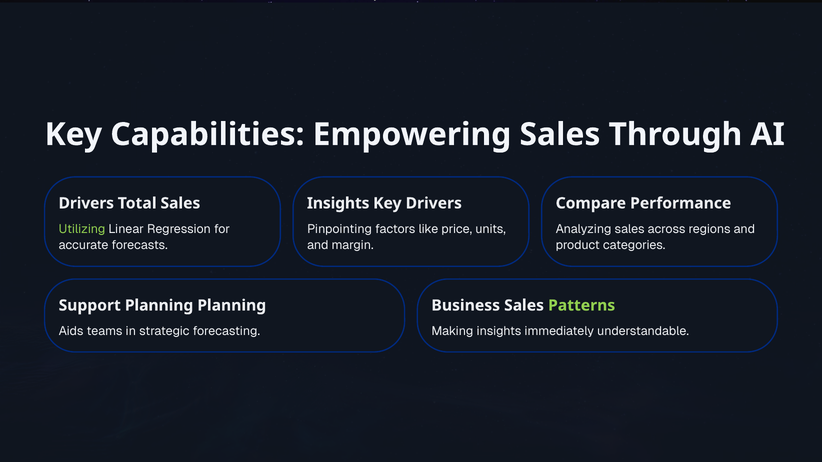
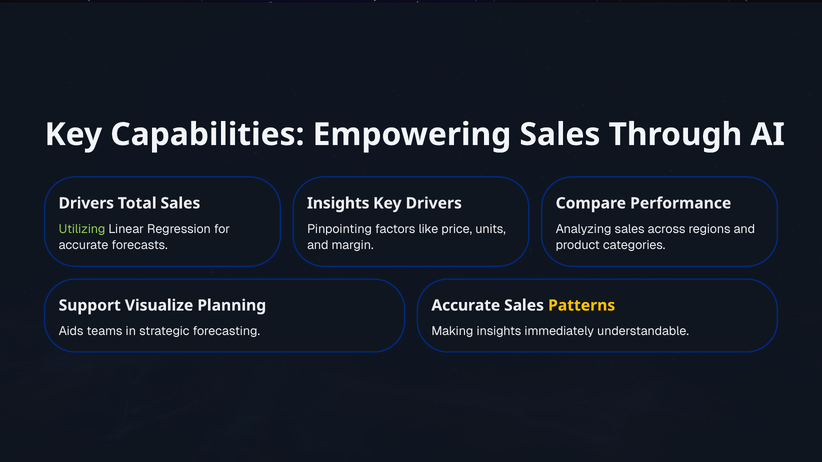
Support Planning: Planning -> Visualize
Business at (466, 306): Business -> Accurate
Patterns colour: light green -> yellow
